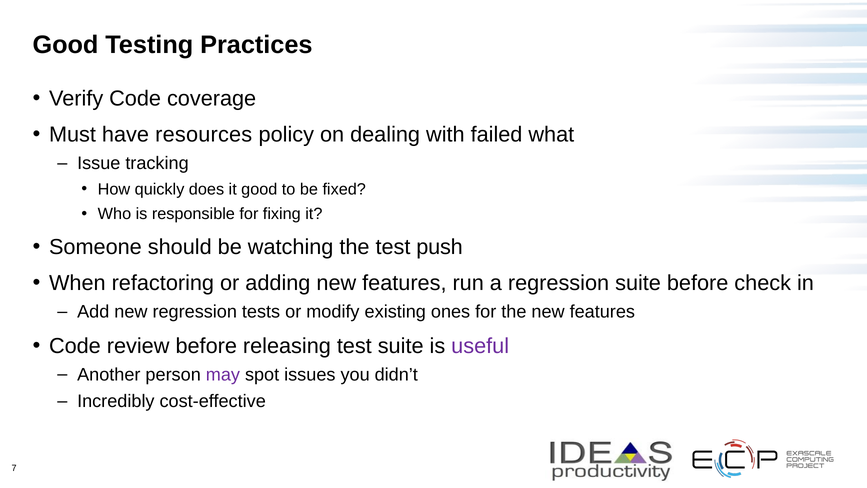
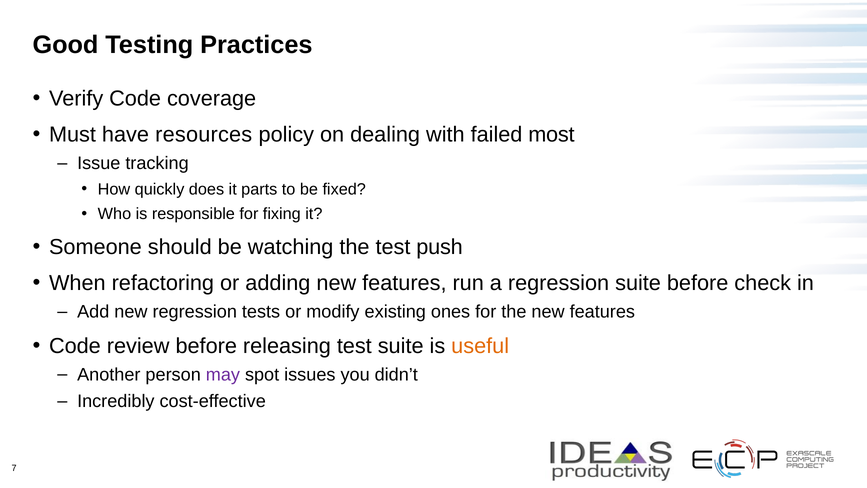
what: what -> most
it good: good -> parts
useful colour: purple -> orange
